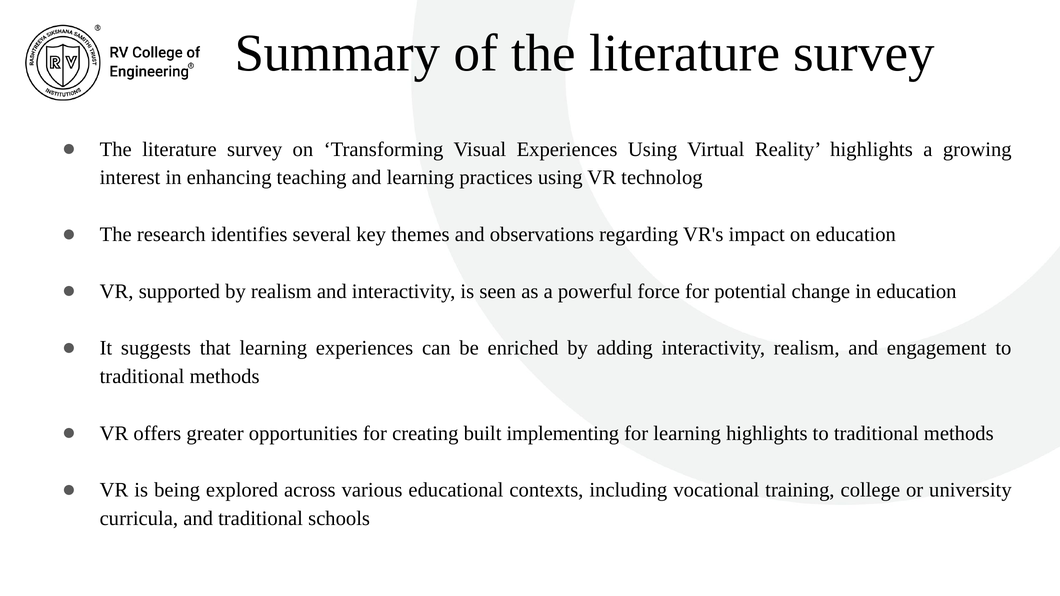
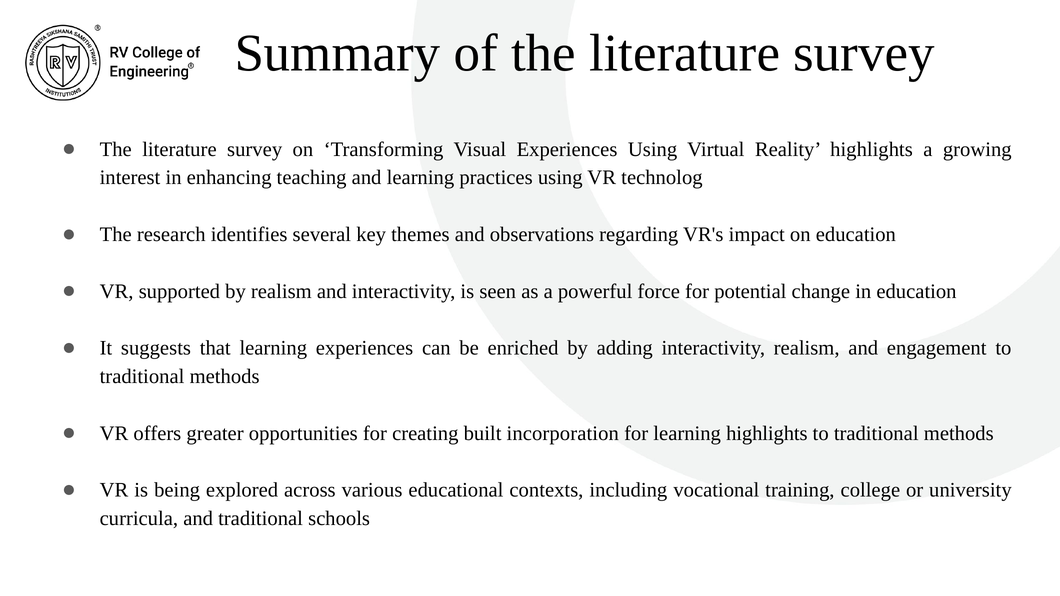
implementing: implementing -> incorporation
